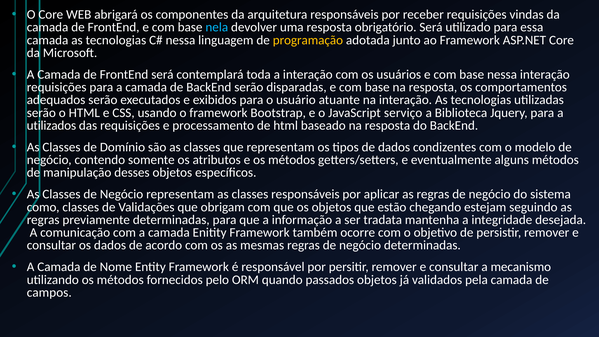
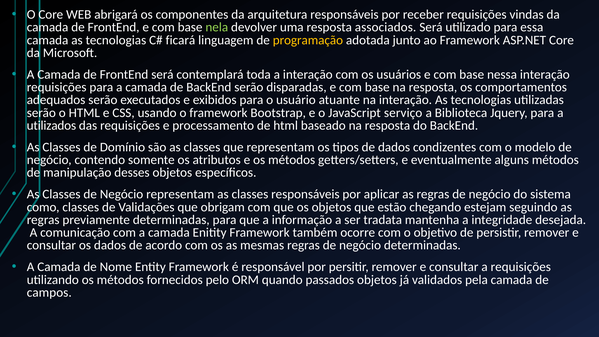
nela colour: light blue -> light green
obrigatório: obrigatório -> associados
nessa at (180, 40): nessa -> ficará
a mecanismo: mecanismo -> requisições
